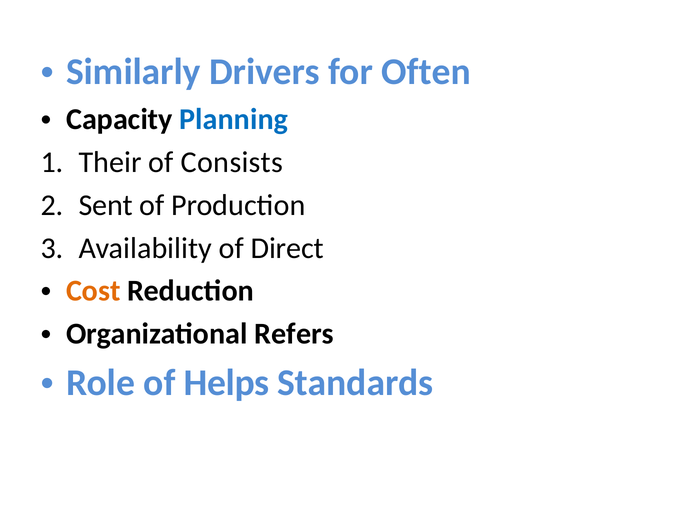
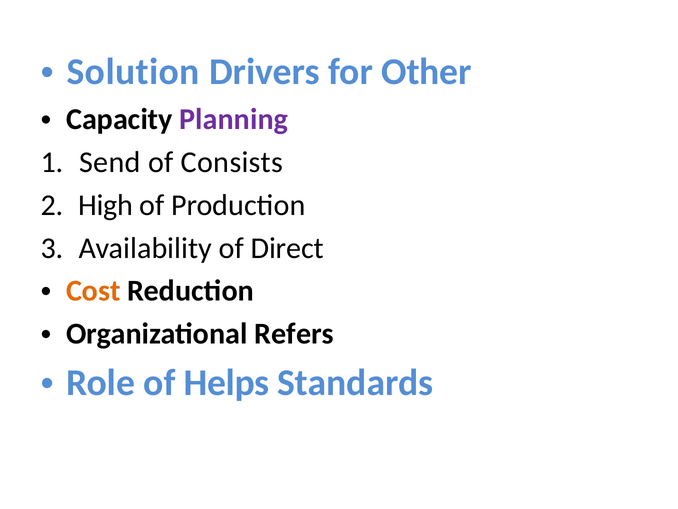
Similarly: Similarly -> Solution
Often: Often -> Other
Planning colour: blue -> purple
Their: Their -> Send
Sent: Sent -> High
